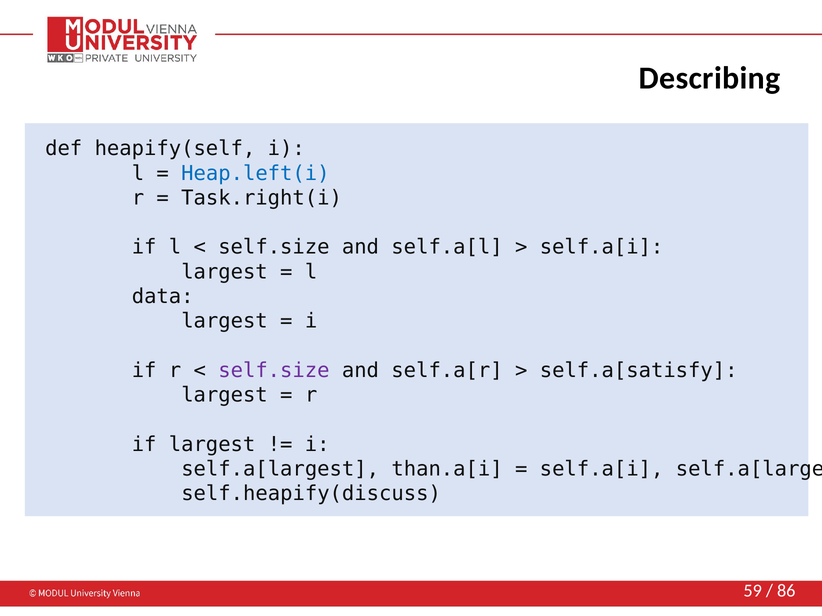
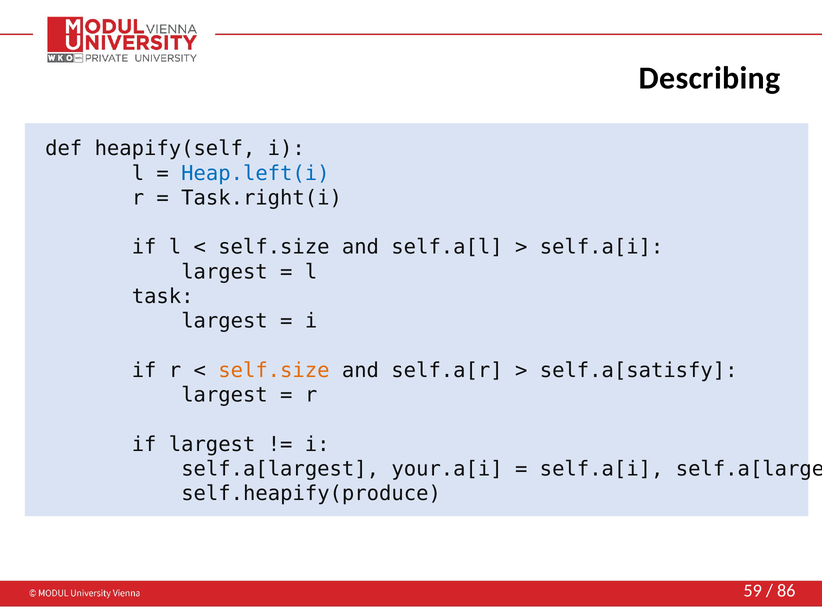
data: data -> task
self.size at (274, 371) colour: purple -> orange
than.a[i: than.a[i -> your.a[i
self.heapify(discuss: self.heapify(discuss -> self.heapify(produce
